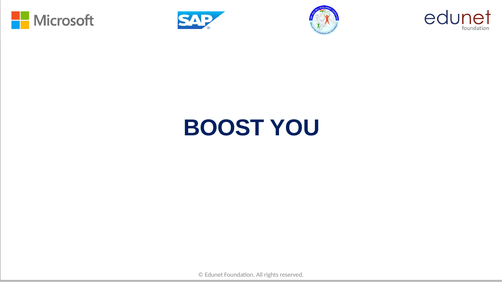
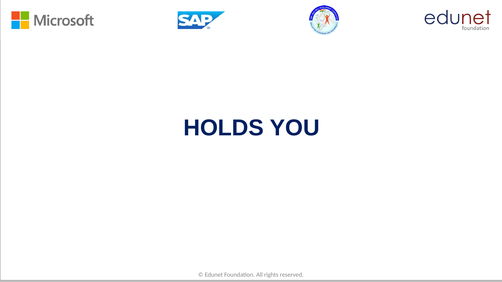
BOOST: BOOST -> HOLDS
